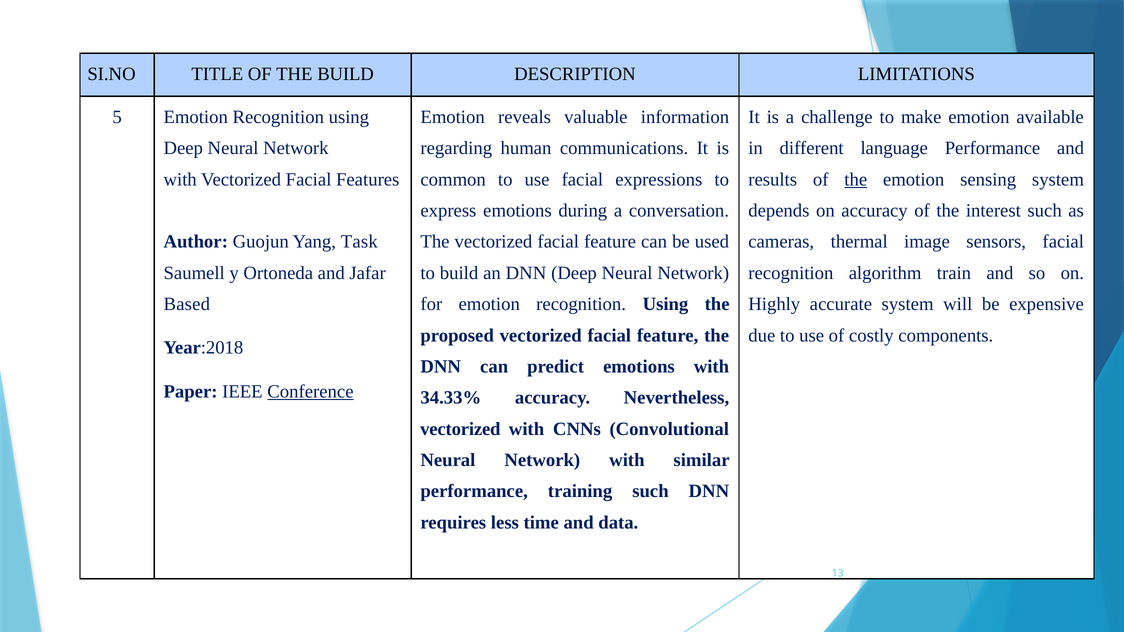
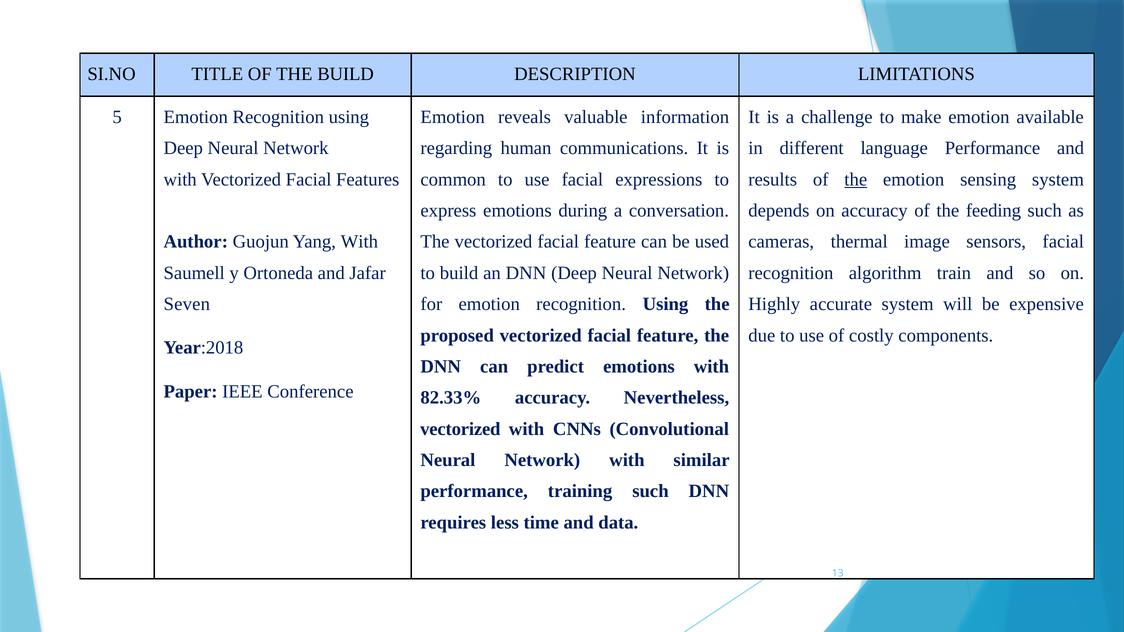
interest: interest -> feeding
Yang Task: Task -> With
Based: Based -> Seven
Conference underline: present -> none
34.33%: 34.33% -> 82.33%
